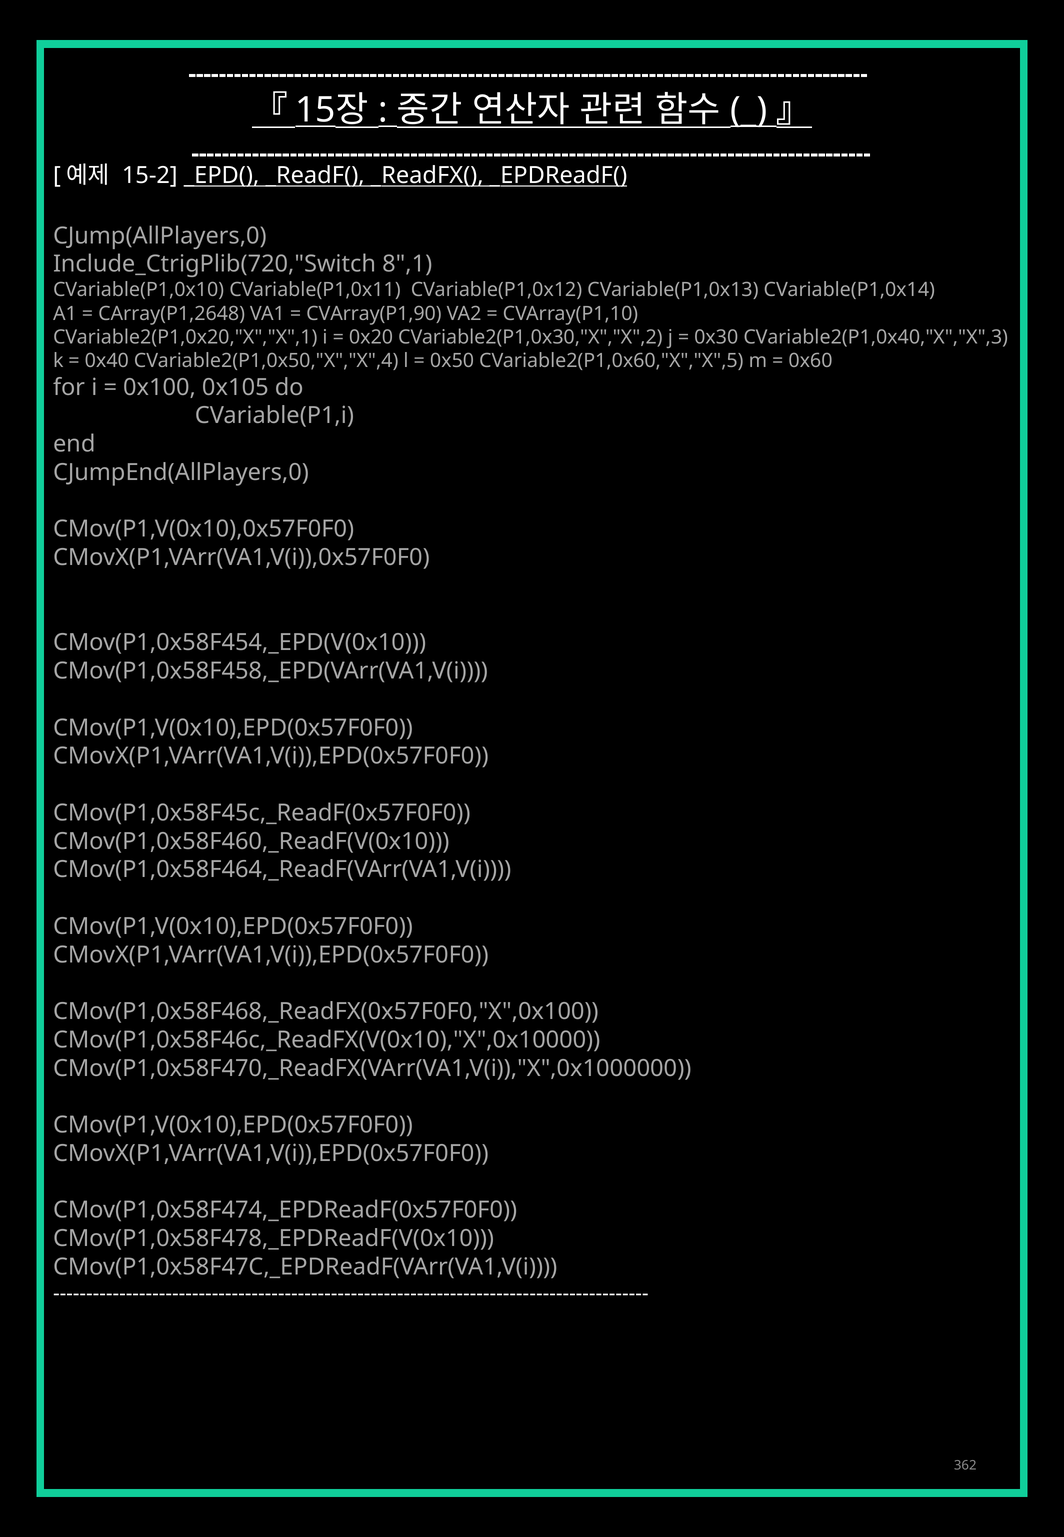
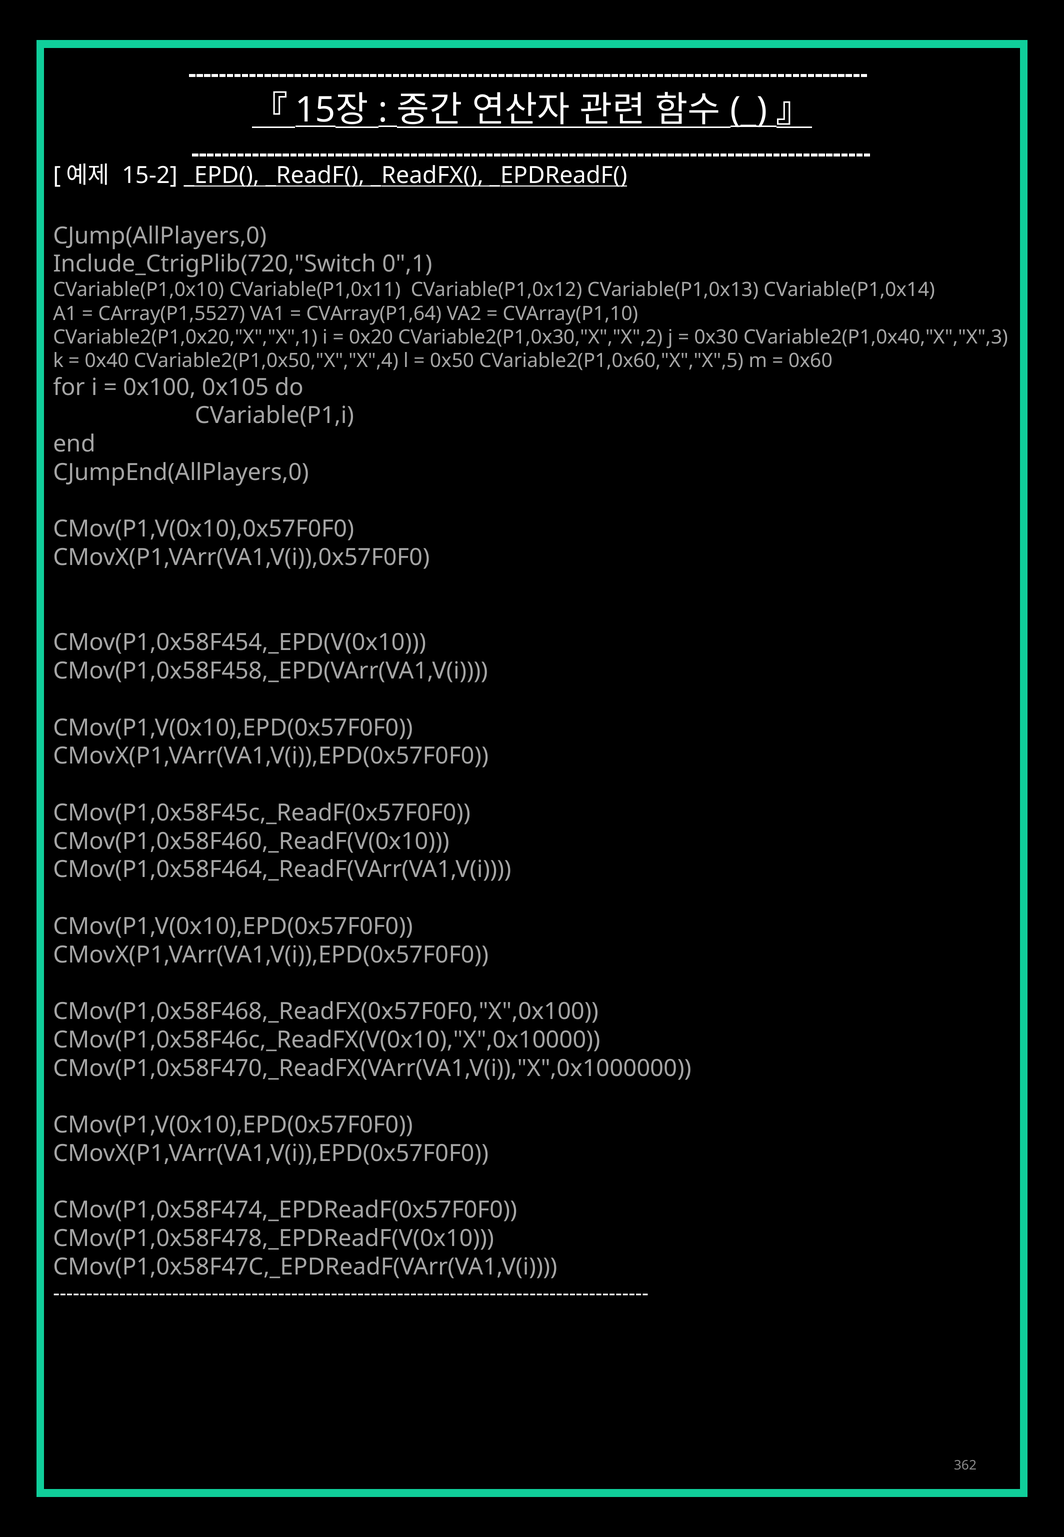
8",1: 8",1 -> 0",1
CArray(P1,2648: CArray(P1,2648 -> CArray(P1,5527
CVArray(P1,90: CVArray(P1,90 -> CVArray(P1,64
